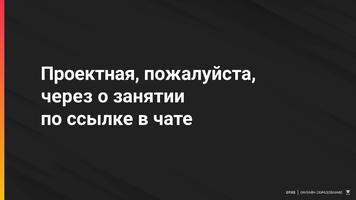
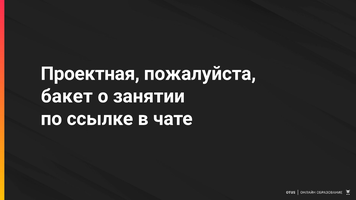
через: через -> бакет
